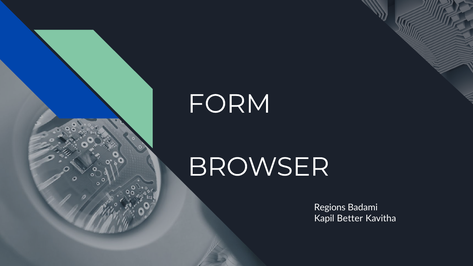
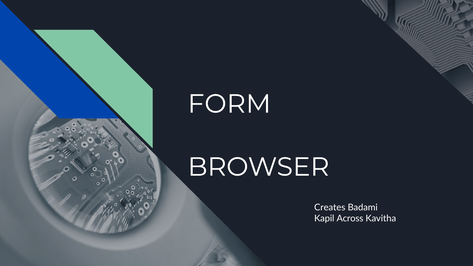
Regions: Regions -> Creates
Better: Better -> Across
